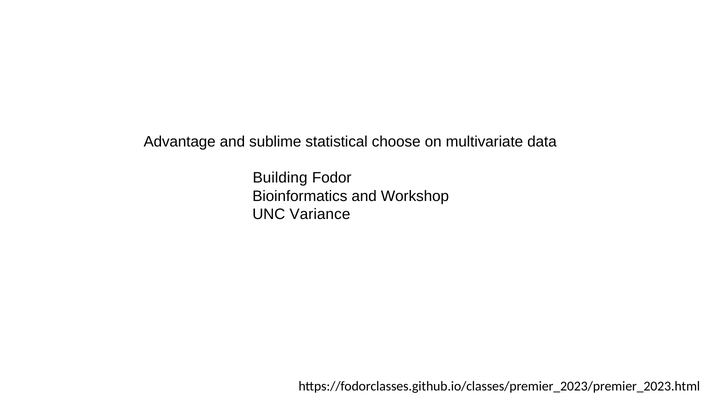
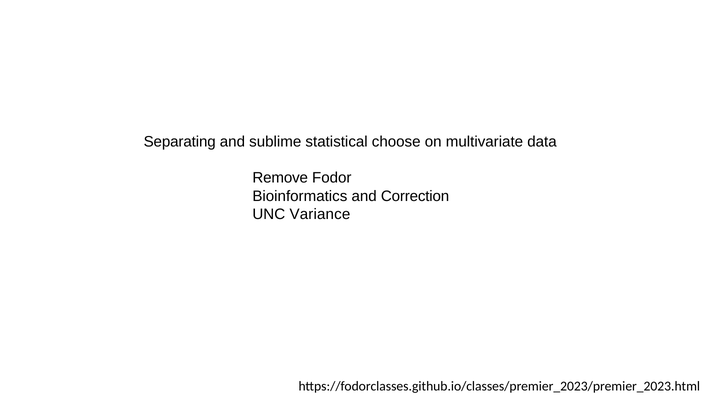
Advantage: Advantage -> Separating
Building: Building -> Remove
Workshop: Workshop -> Correction
